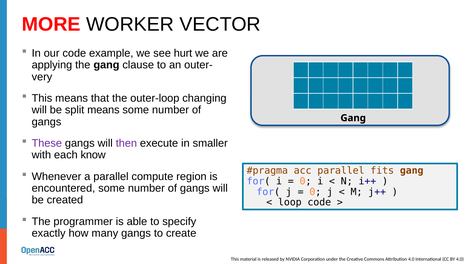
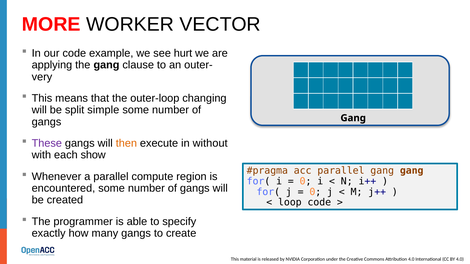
split means: means -> simple
then colour: purple -> orange
smaller: smaller -> without
know: know -> show
parallel fits: fits -> gang
